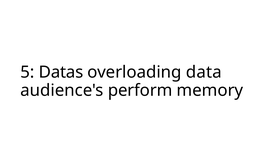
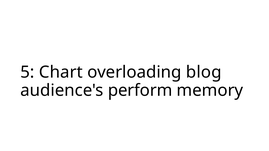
Datas: Datas -> Chart
data: data -> blog
